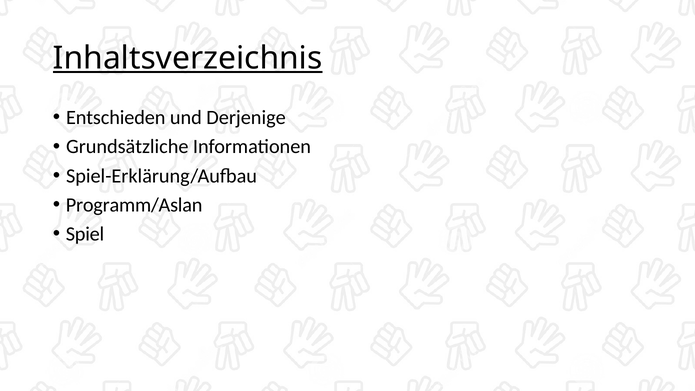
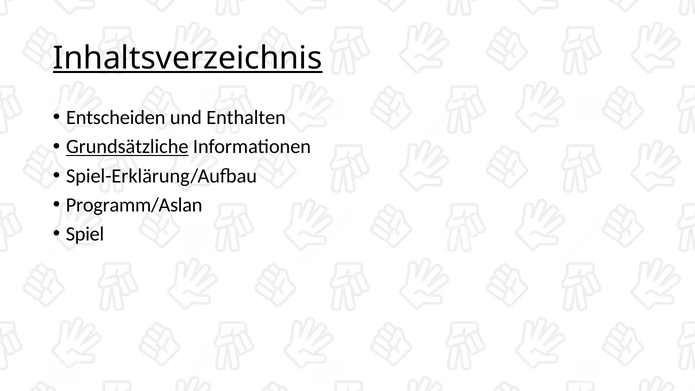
Entschieden: Entschieden -> Entscheiden
Derjenige: Derjenige -> Enthalten
Grundsätzliche underline: none -> present
